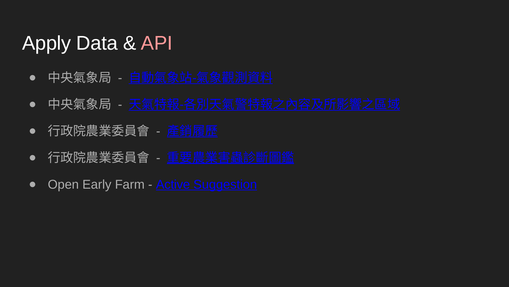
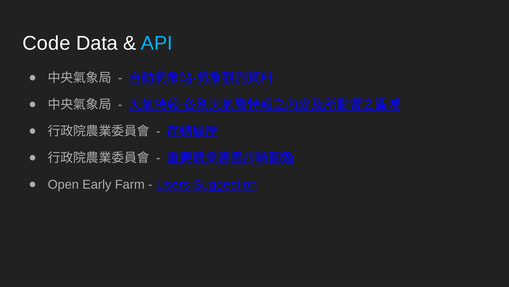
Apply: Apply -> Code
API colour: pink -> light blue
Active: Active -> Users
